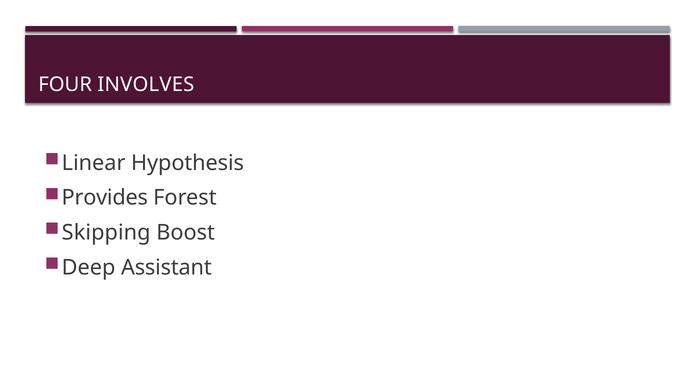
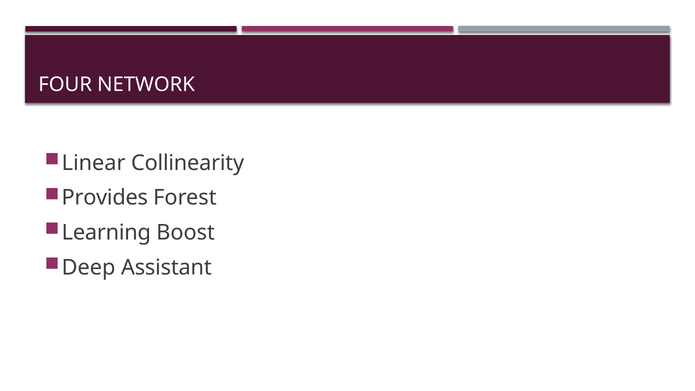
INVOLVES: INVOLVES -> NETWORK
Hypothesis: Hypothesis -> Collinearity
Skipping: Skipping -> Learning
